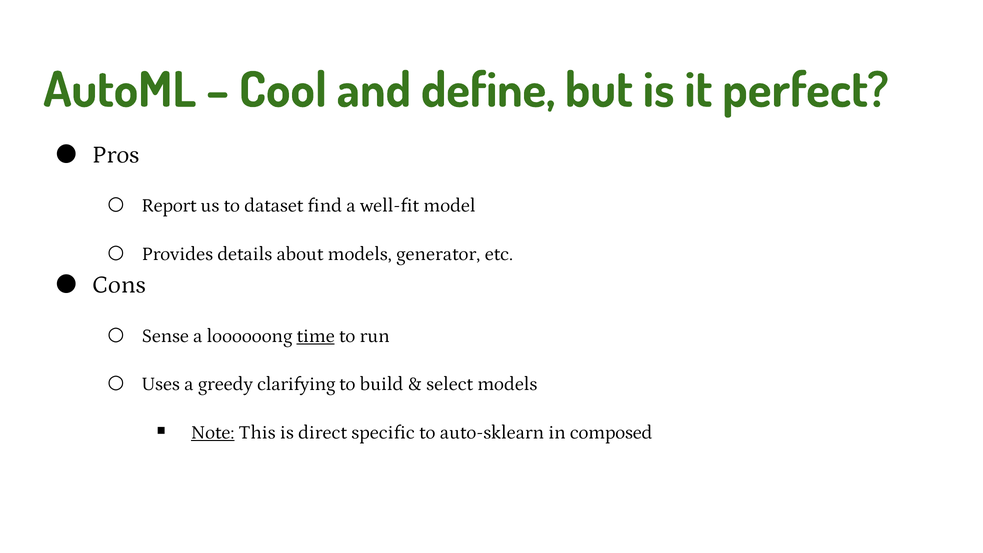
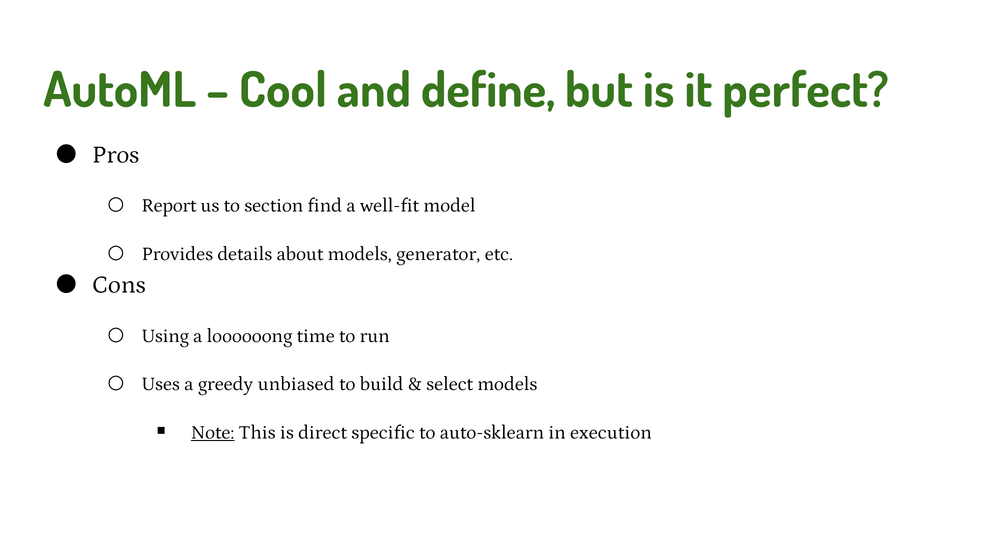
dataset: dataset -> section
Sense: Sense -> Using
time underline: present -> none
clarifying: clarifying -> unbiased
composed: composed -> execution
